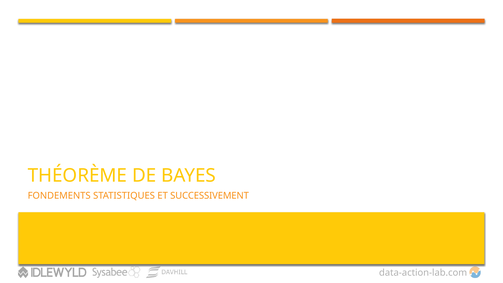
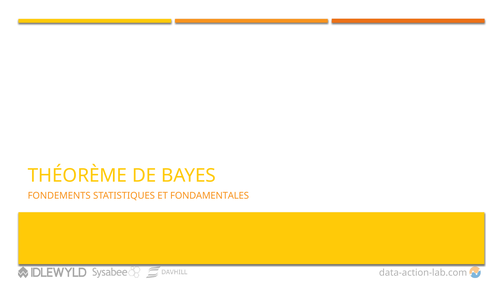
SUCCESSIVEMENT: SUCCESSIVEMENT -> FONDAMENTALES
